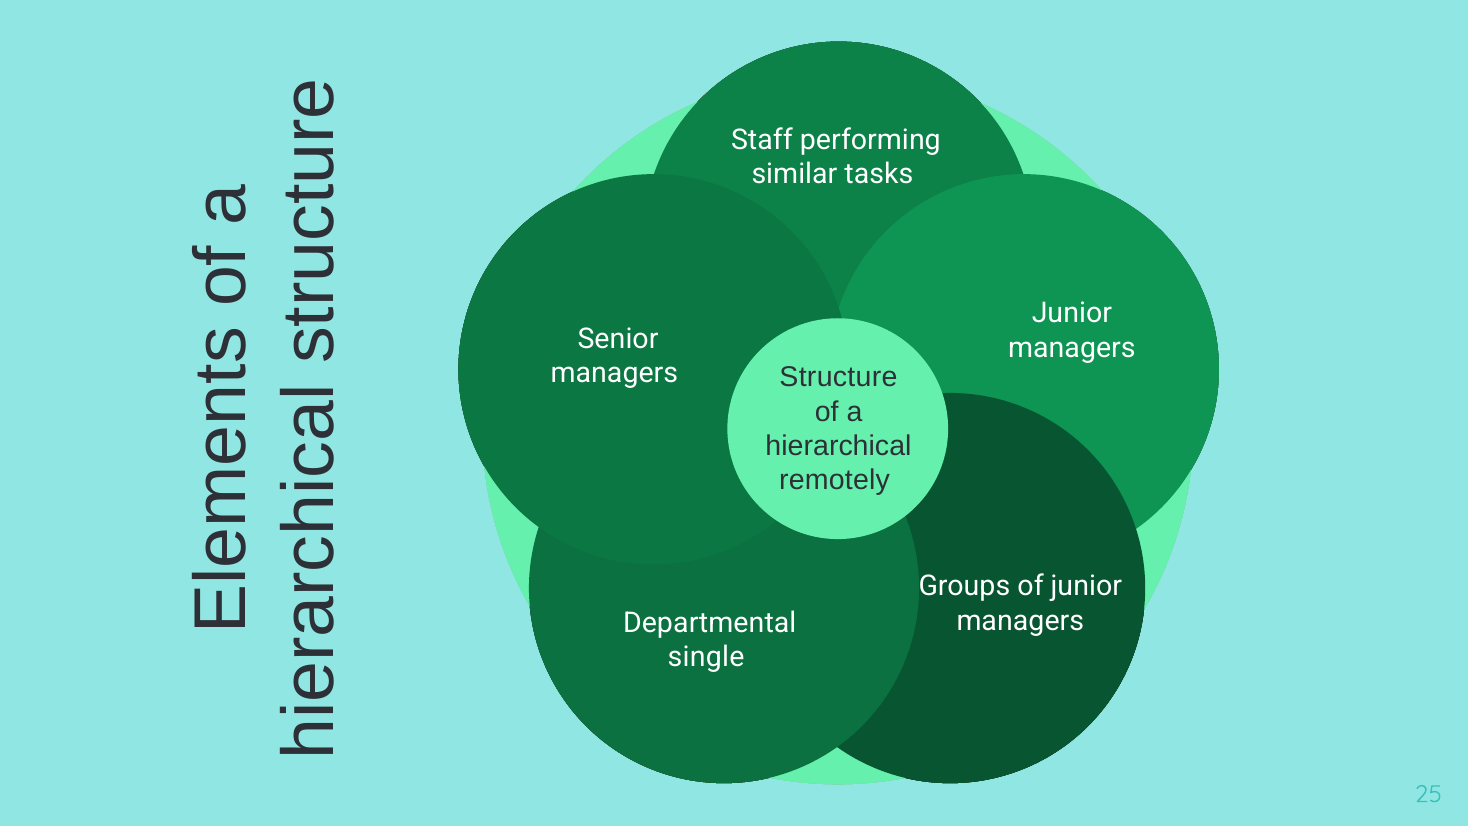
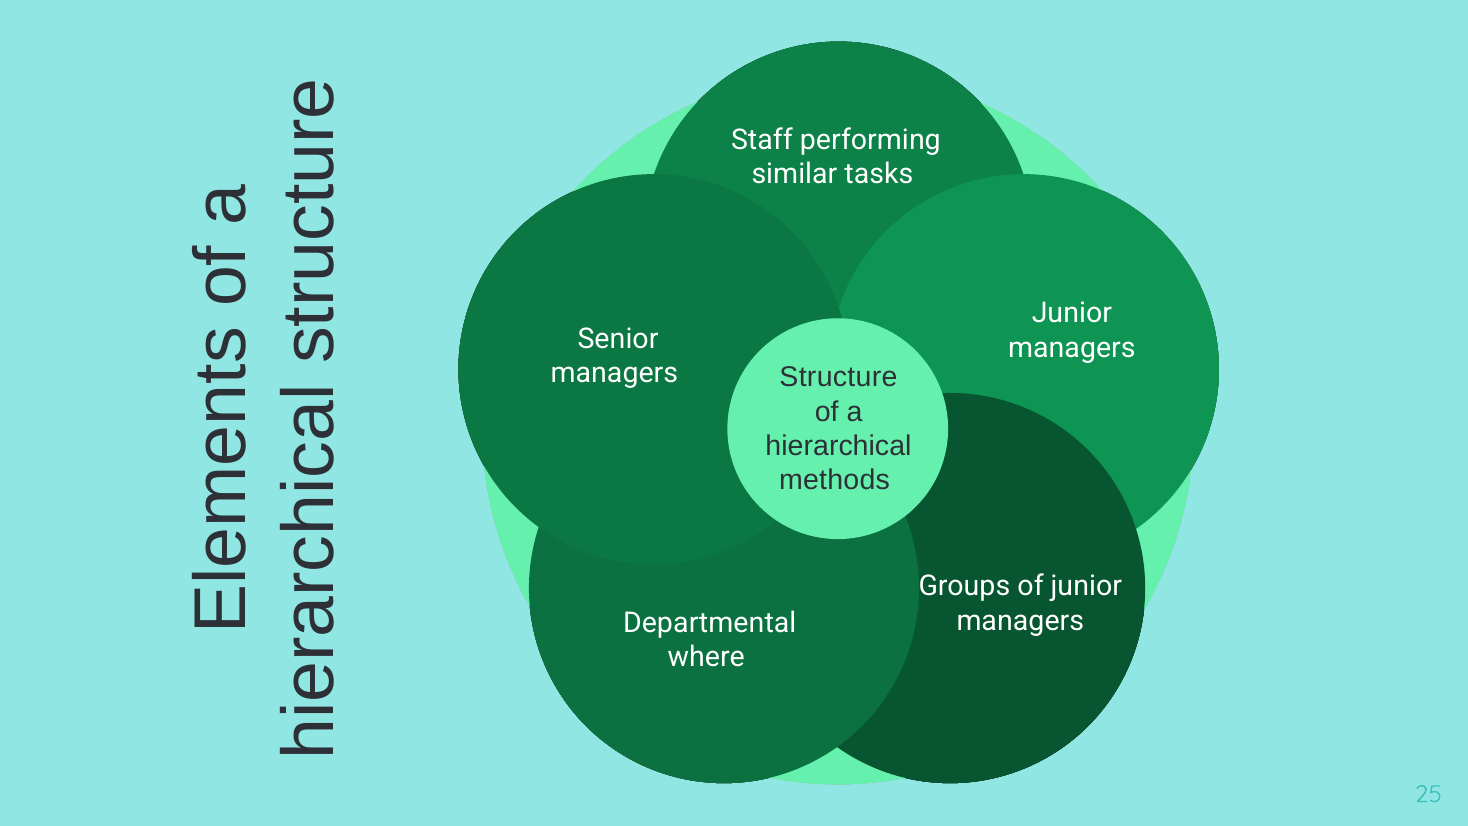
remotely: remotely -> methods
single: single -> where
